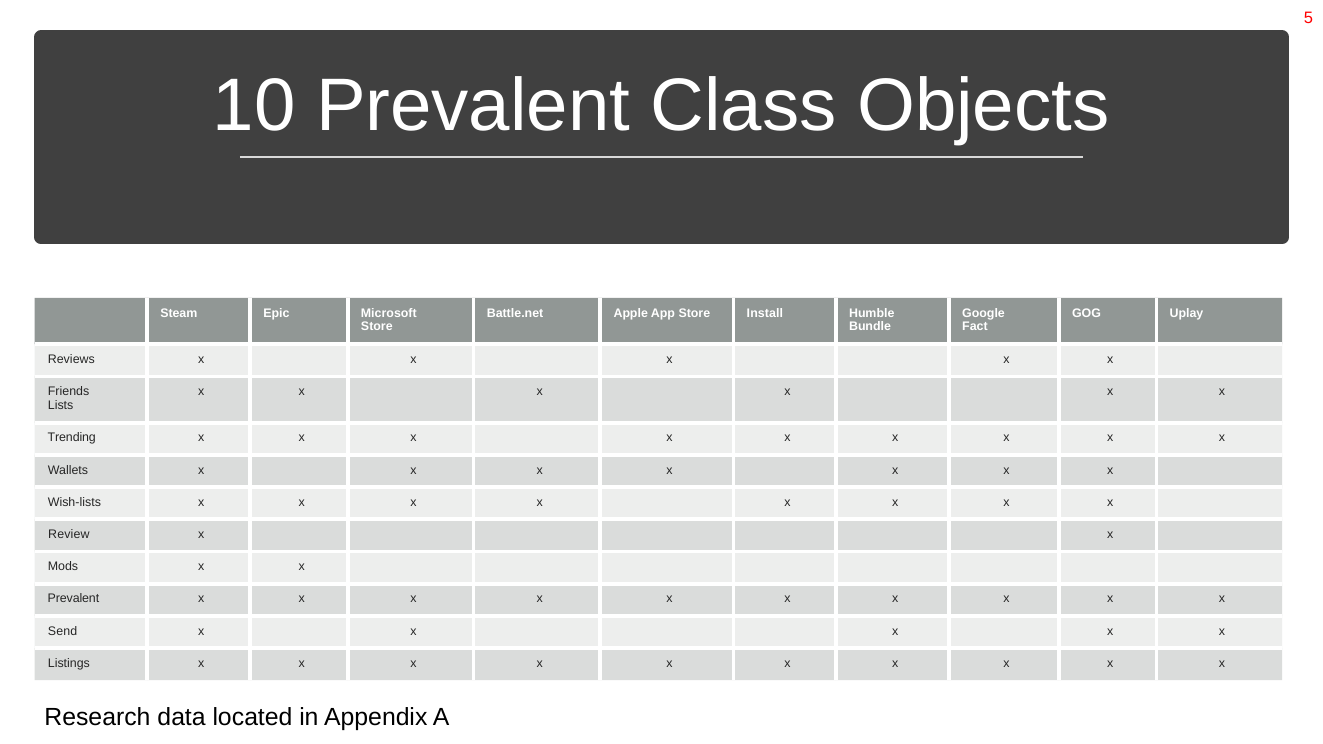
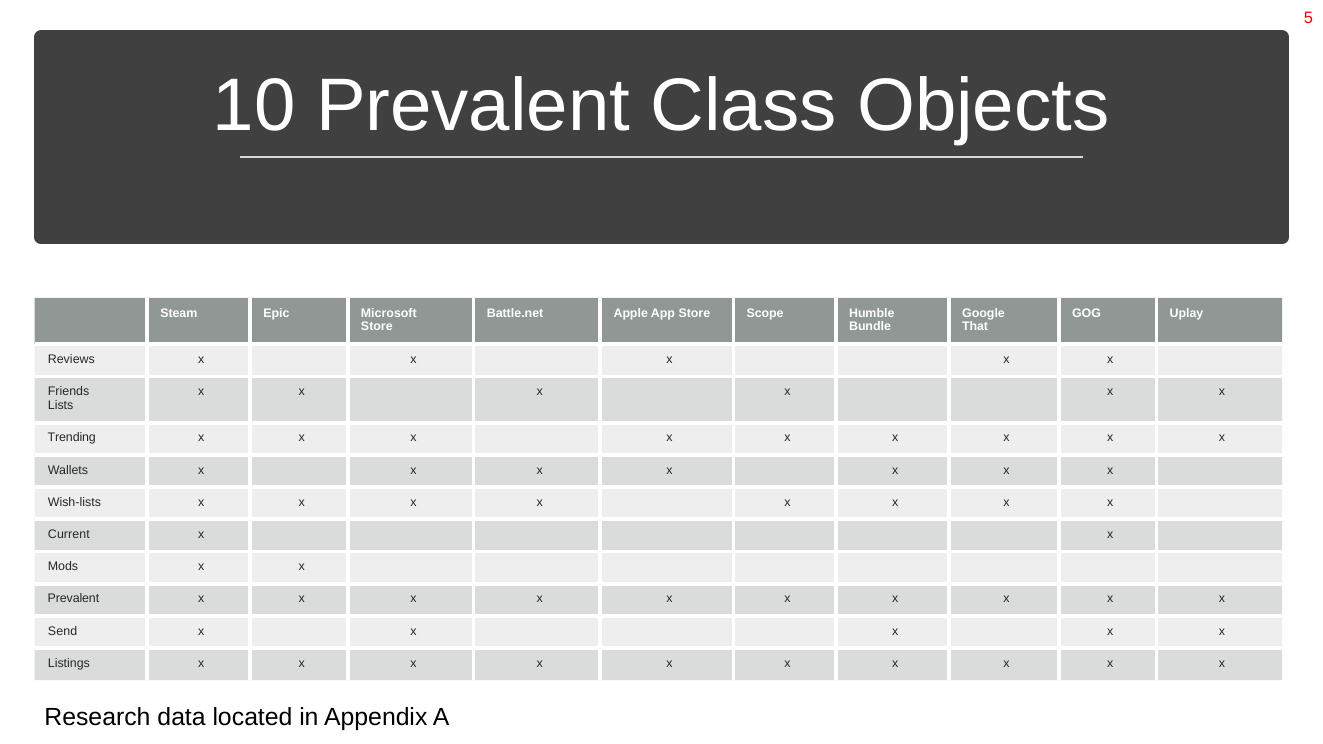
Install: Install -> Scope
Fact: Fact -> That
Review: Review -> Current
